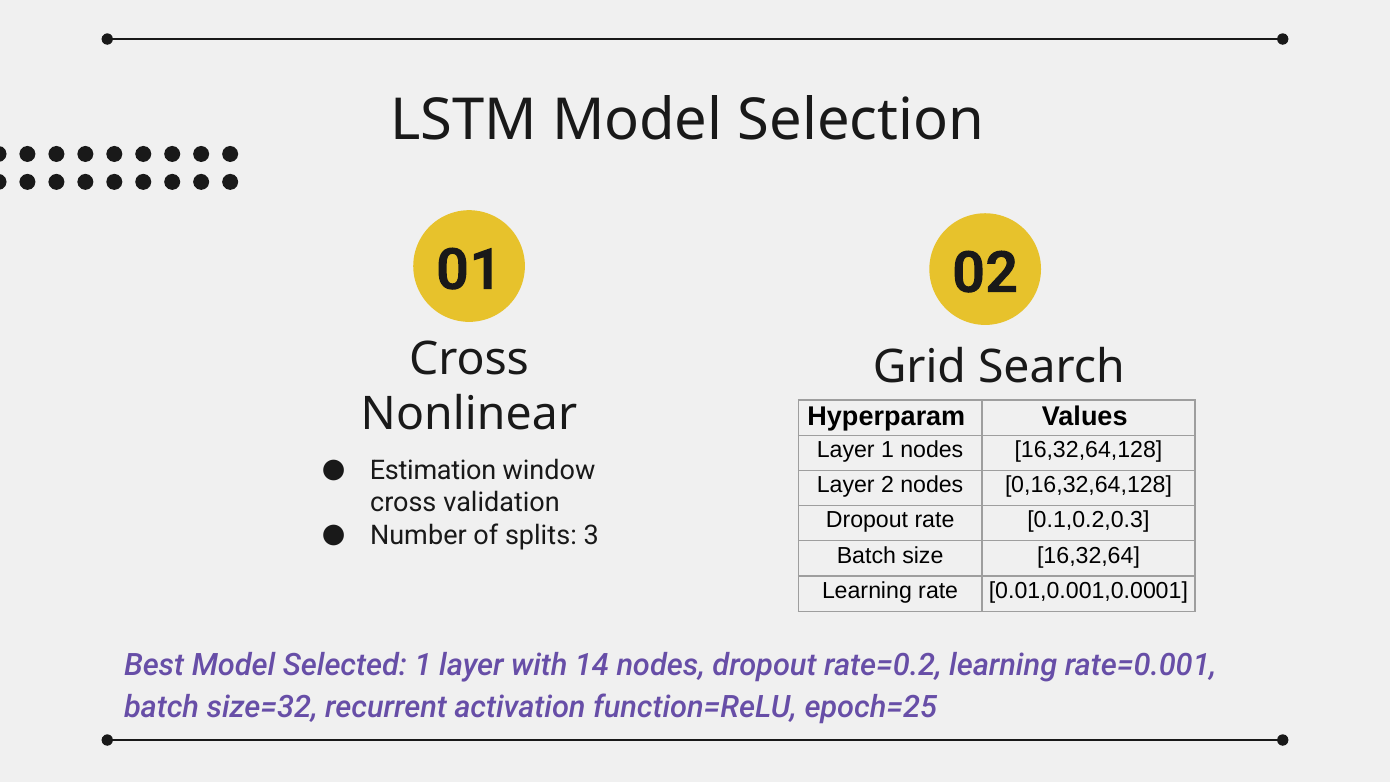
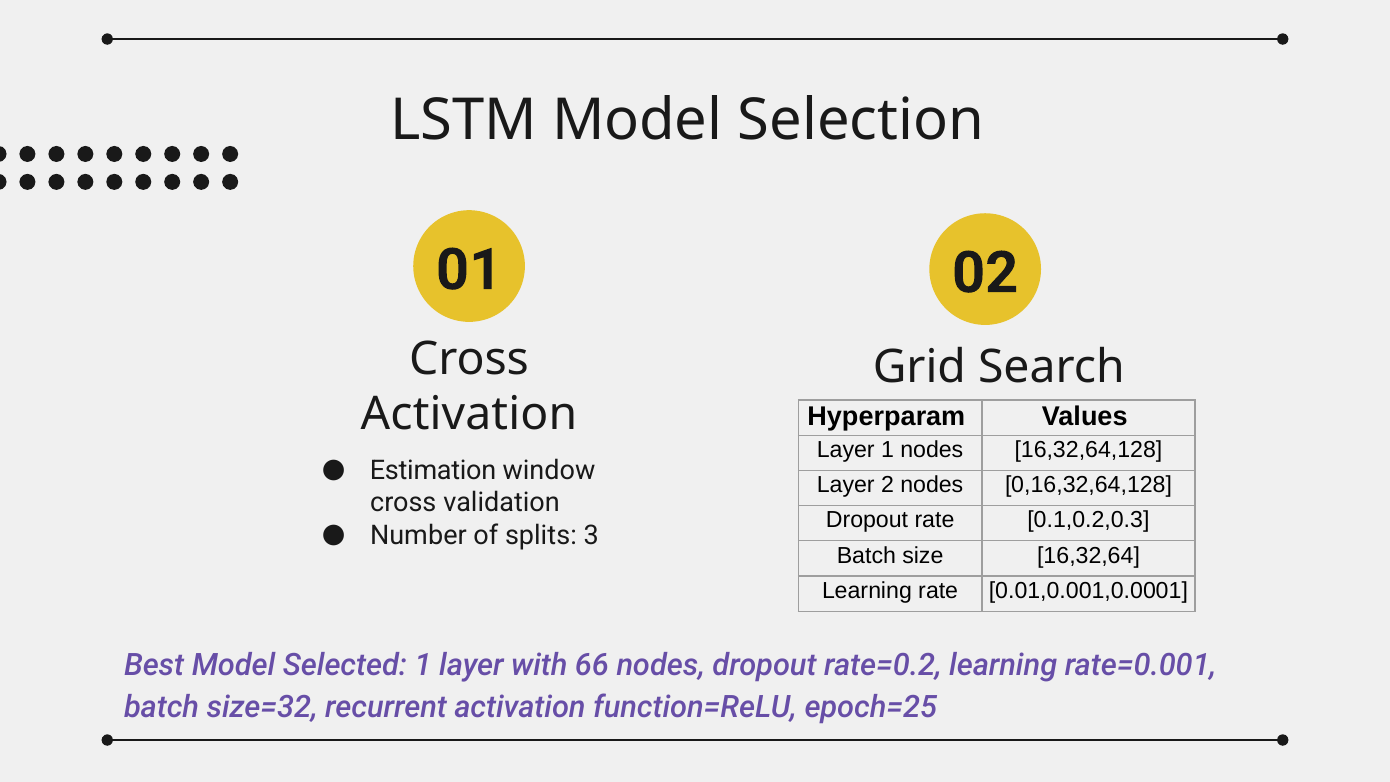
Nonlinear at (469, 414): Nonlinear -> Activation
14: 14 -> 66
